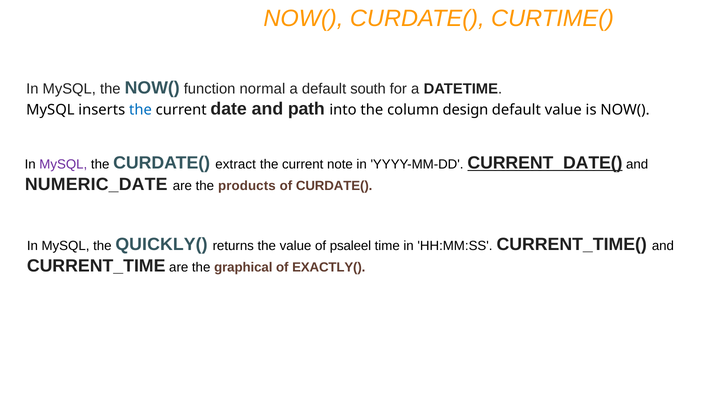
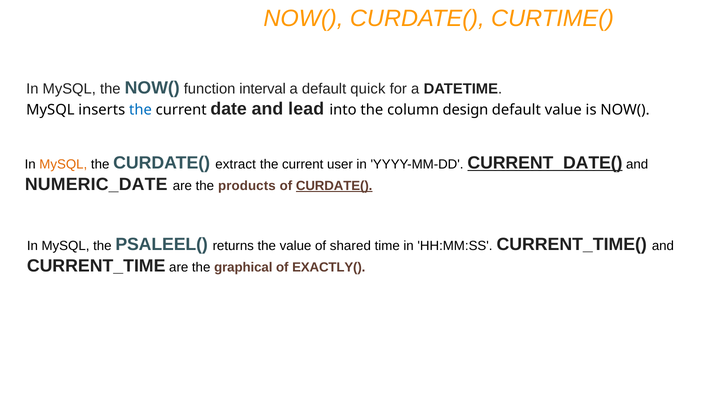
normal: normal -> interval
south: south -> quick
path: path -> lead
MySQL at (63, 165) colour: purple -> orange
note: note -> user
CURDATE( at (334, 186) underline: none -> present
QUICKLY(: QUICKLY( -> PSALEEL(
psaleel: psaleel -> shared
